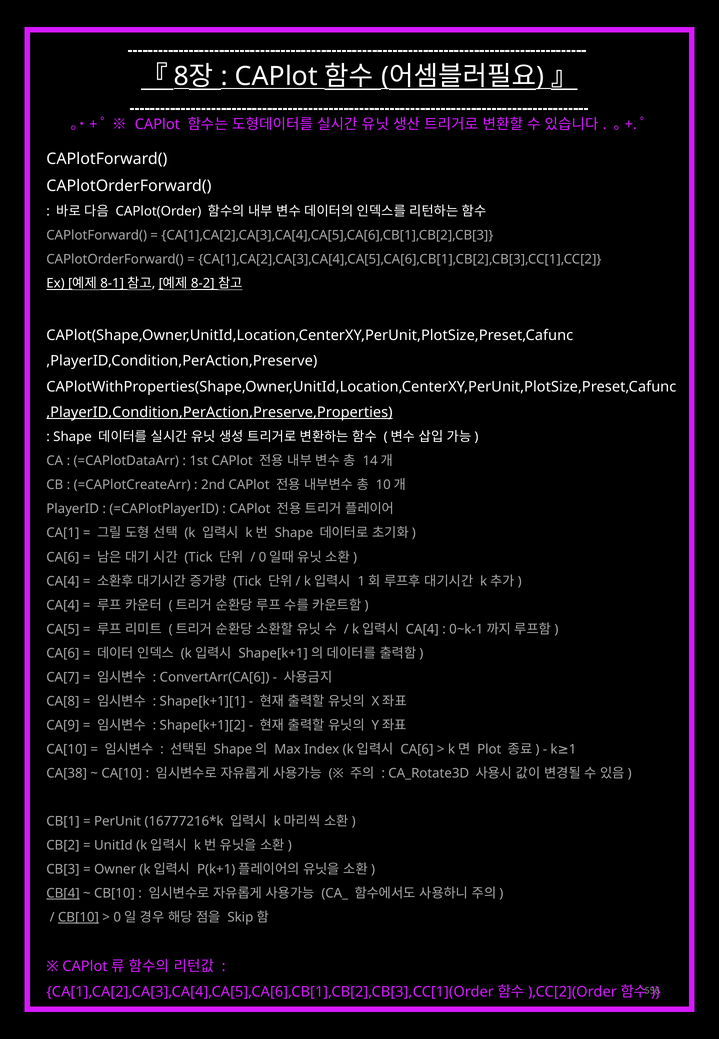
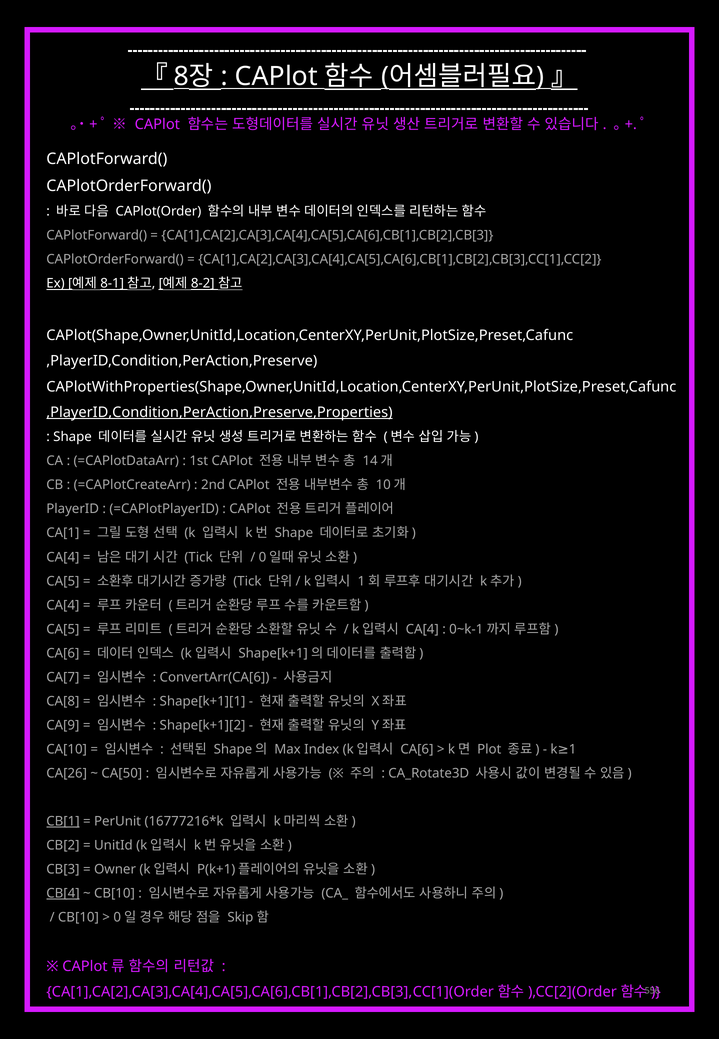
CA[6 at (63, 557): CA[6 -> CA[4
CA[4 at (63, 581): CA[4 -> CA[5
CA[38: CA[38 -> CA[26
CA[10 at (122, 773): CA[10 -> CA[50
CB[1 underline: none -> present
CB[10 at (78, 917) underline: present -> none
